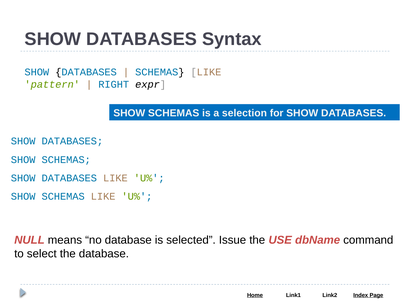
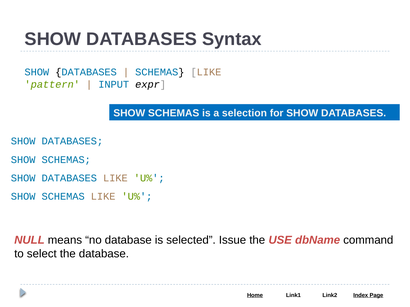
RIGHT: RIGHT -> INPUT
